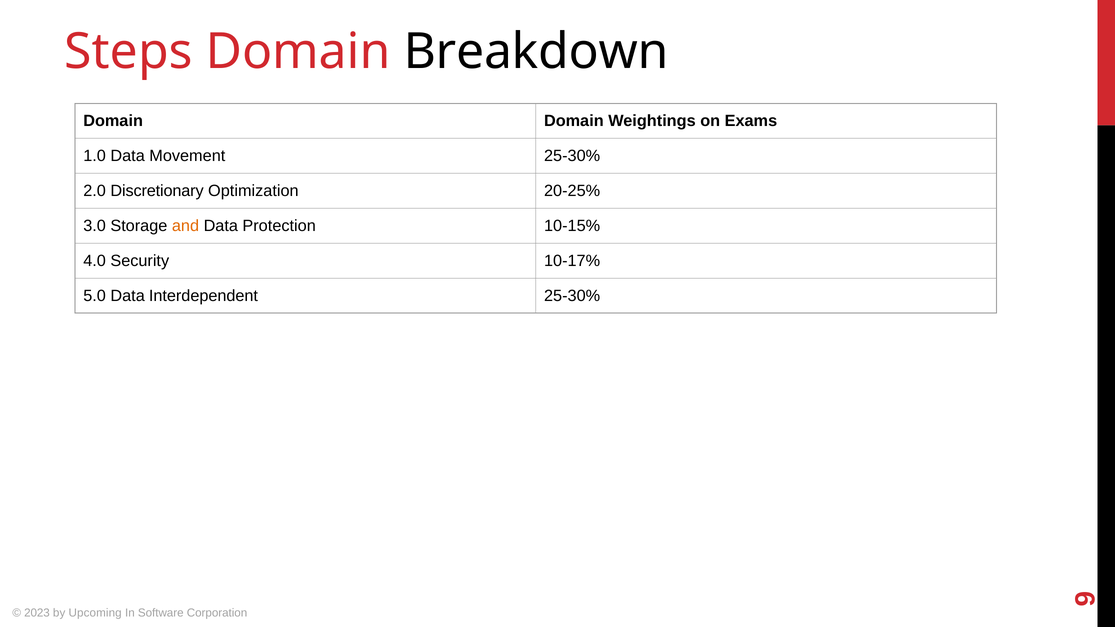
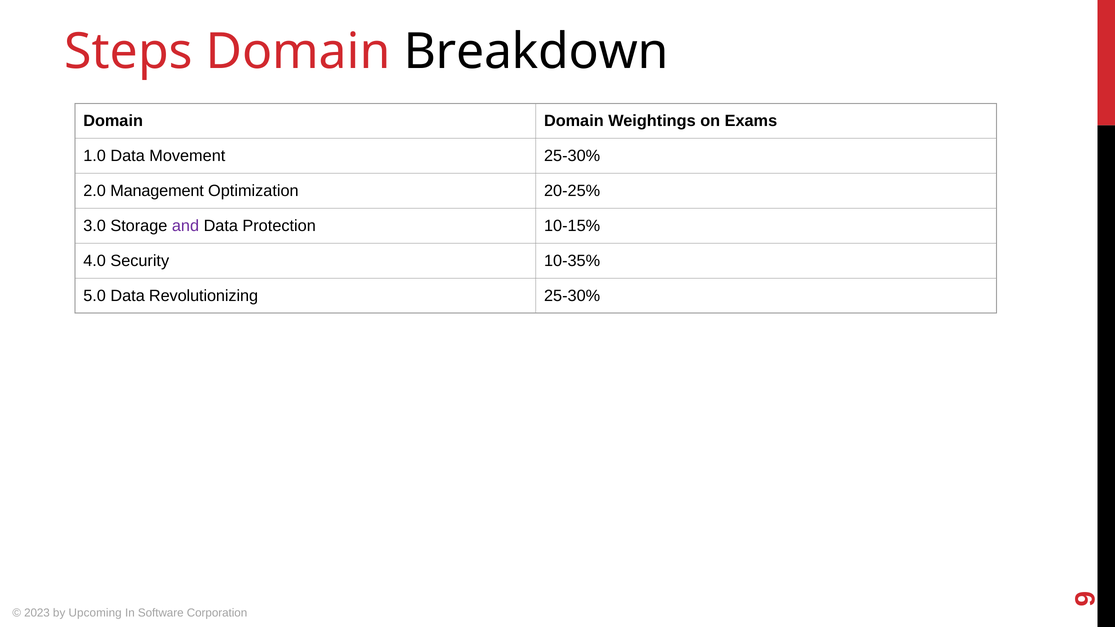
Discretionary: Discretionary -> Management
and colour: orange -> purple
10-17%: 10-17% -> 10-35%
Interdependent: Interdependent -> Revolutionizing
